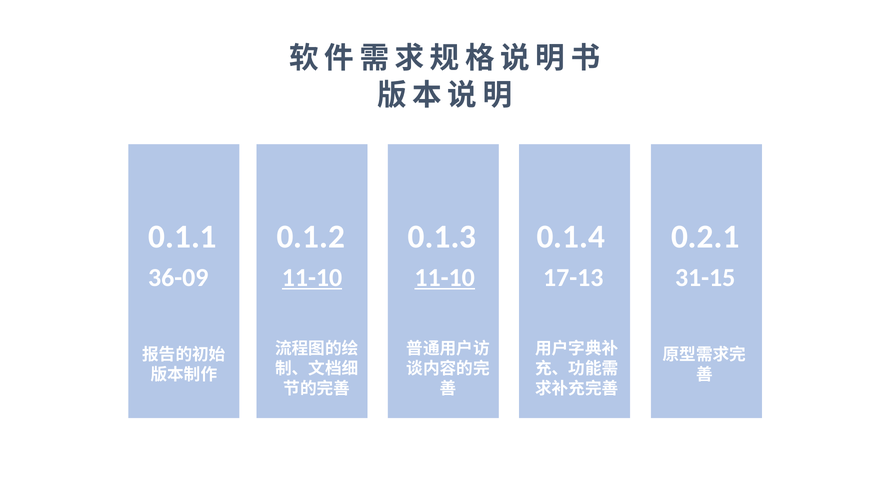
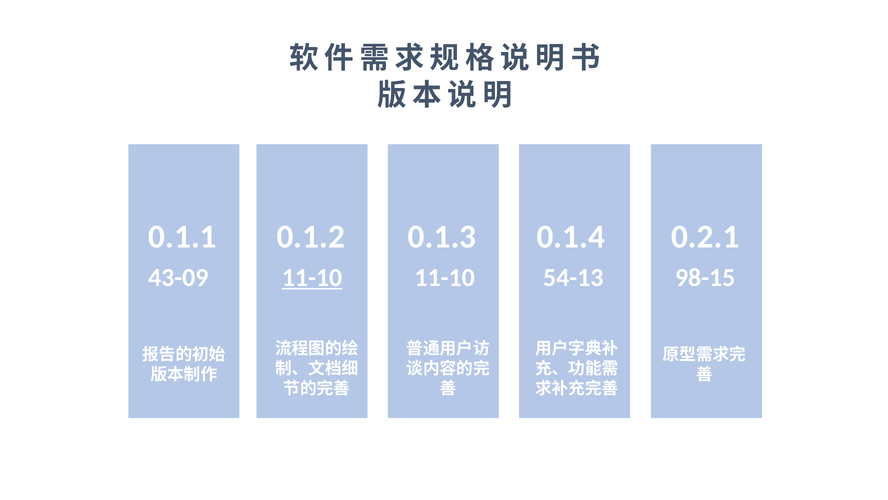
36-09: 36-09 -> 43-09
11-10 at (445, 277) underline: present -> none
17-13: 17-13 -> 54-13
31-15: 31-15 -> 98-15
